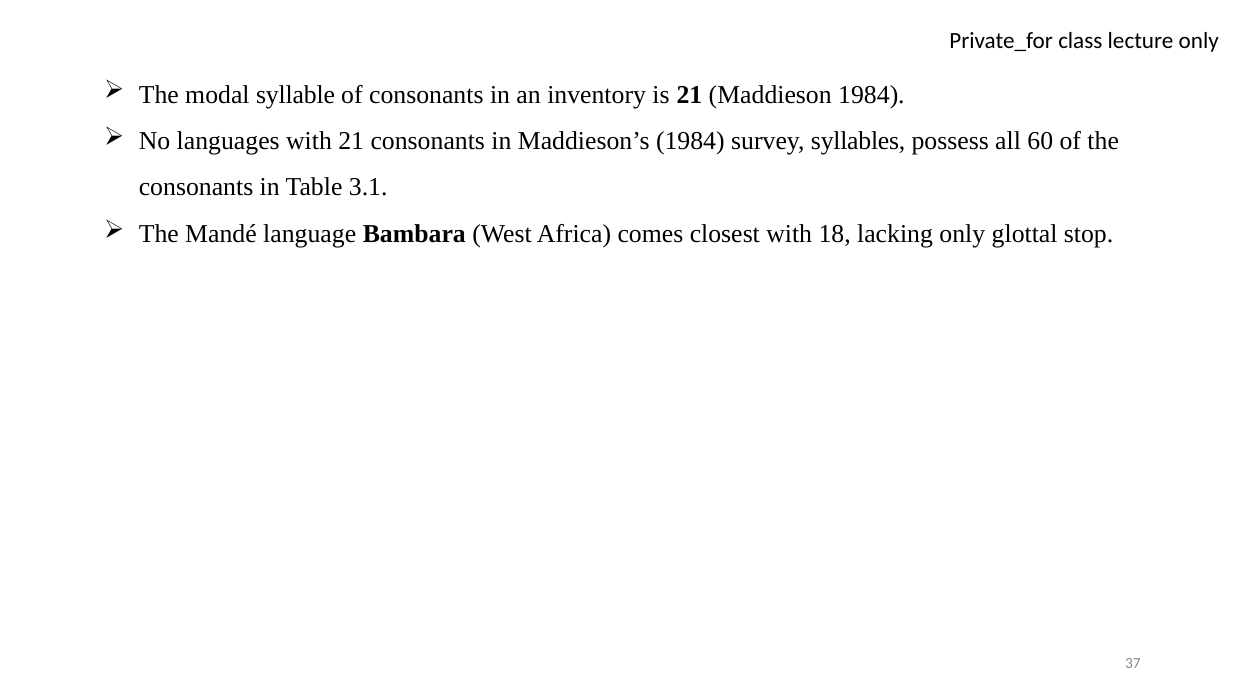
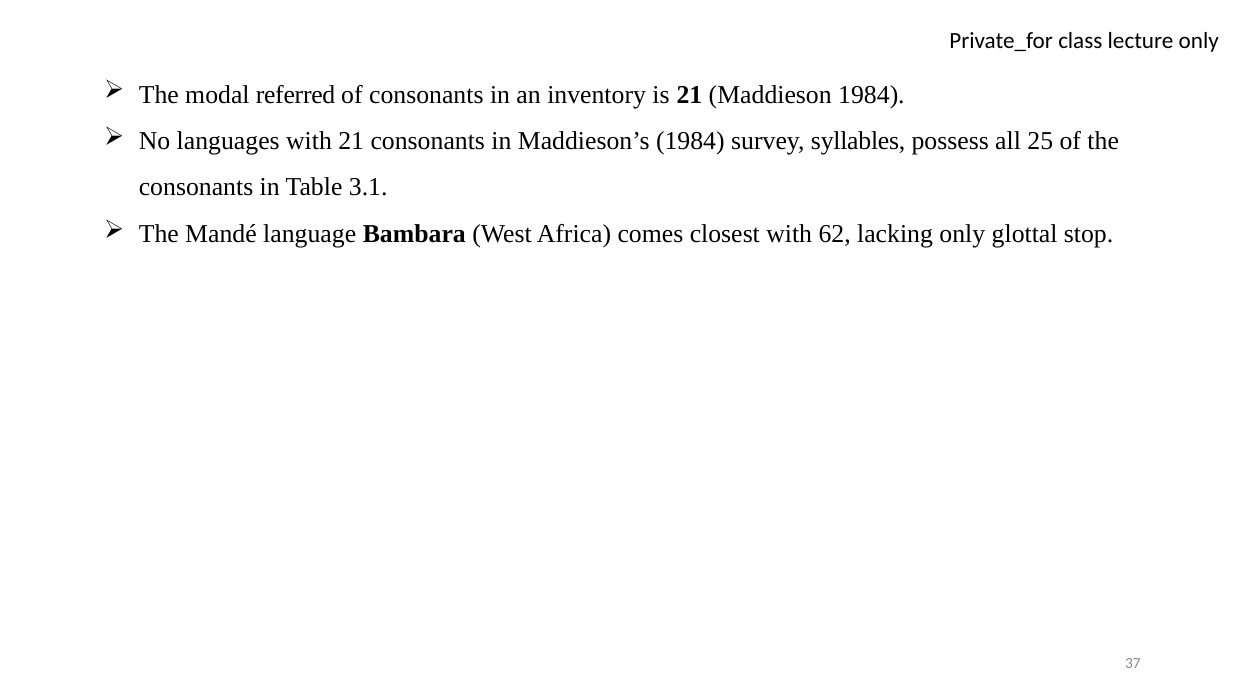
syllable: syllable -> referred
60: 60 -> 25
18: 18 -> 62
